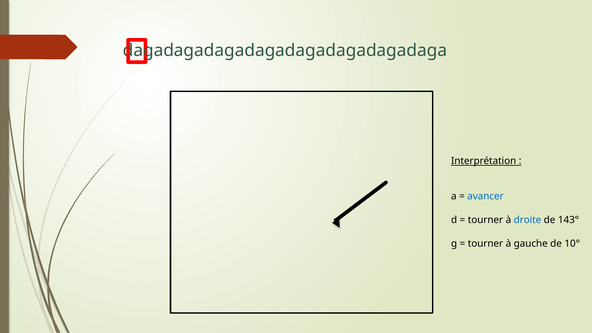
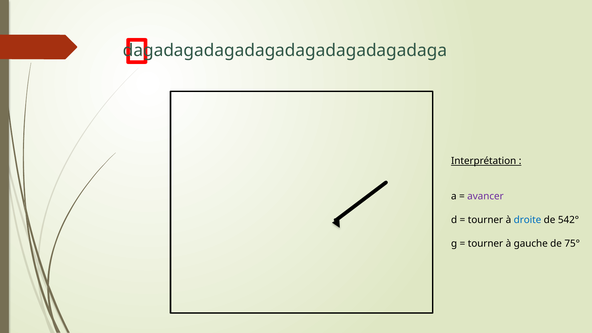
avancer colour: blue -> purple
143°: 143° -> 542°
10°: 10° -> 75°
